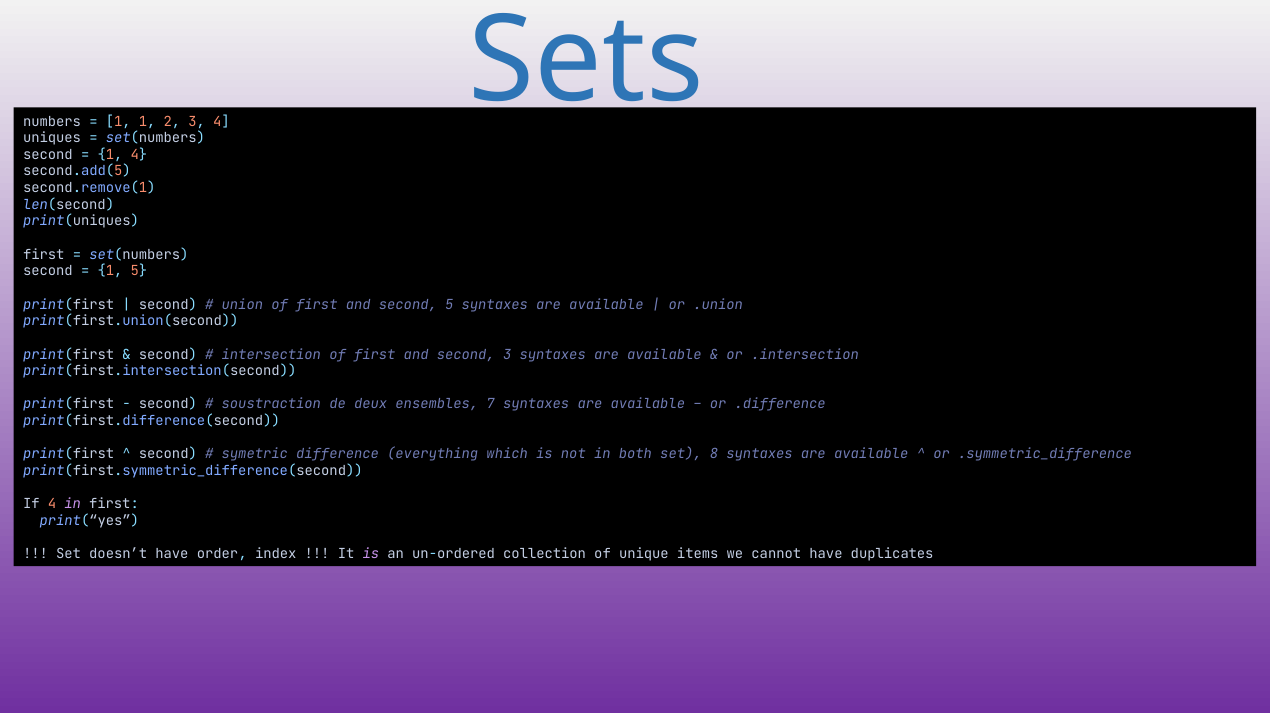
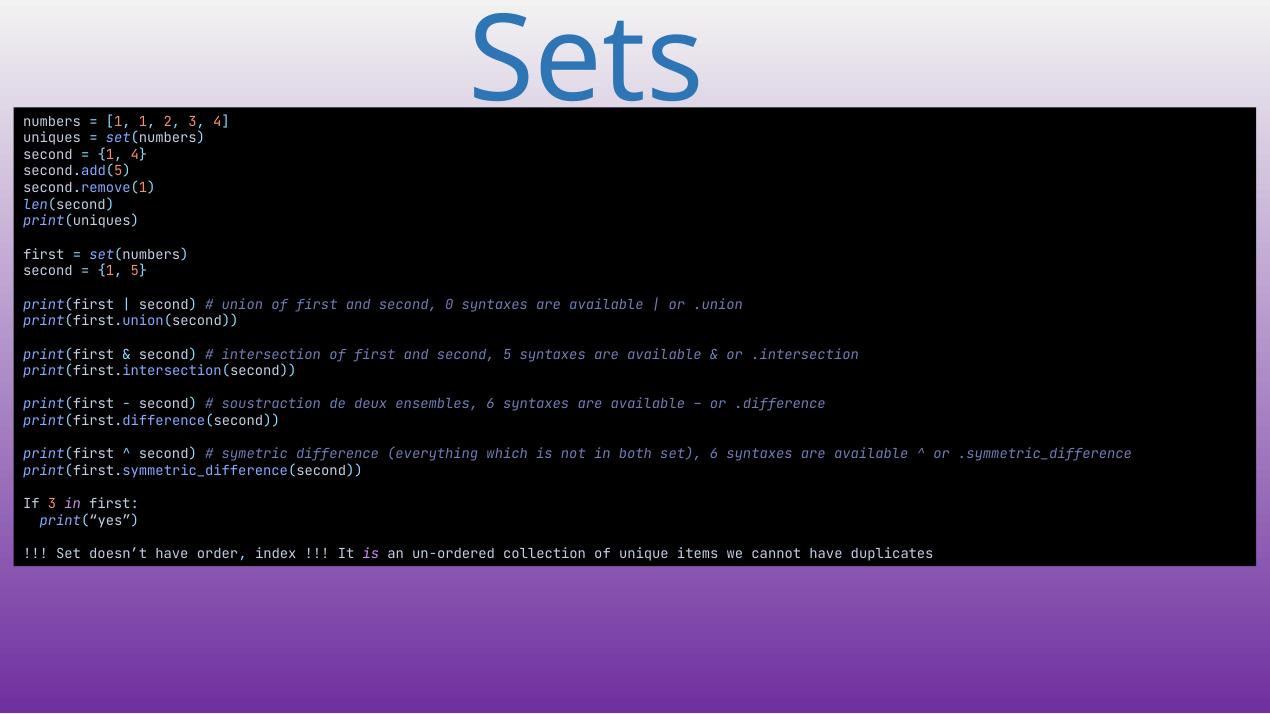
second 5: 5 -> 0
second 3: 3 -> 5
ensembles 7: 7 -> 6
set 8: 8 -> 6
If 4: 4 -> 3
